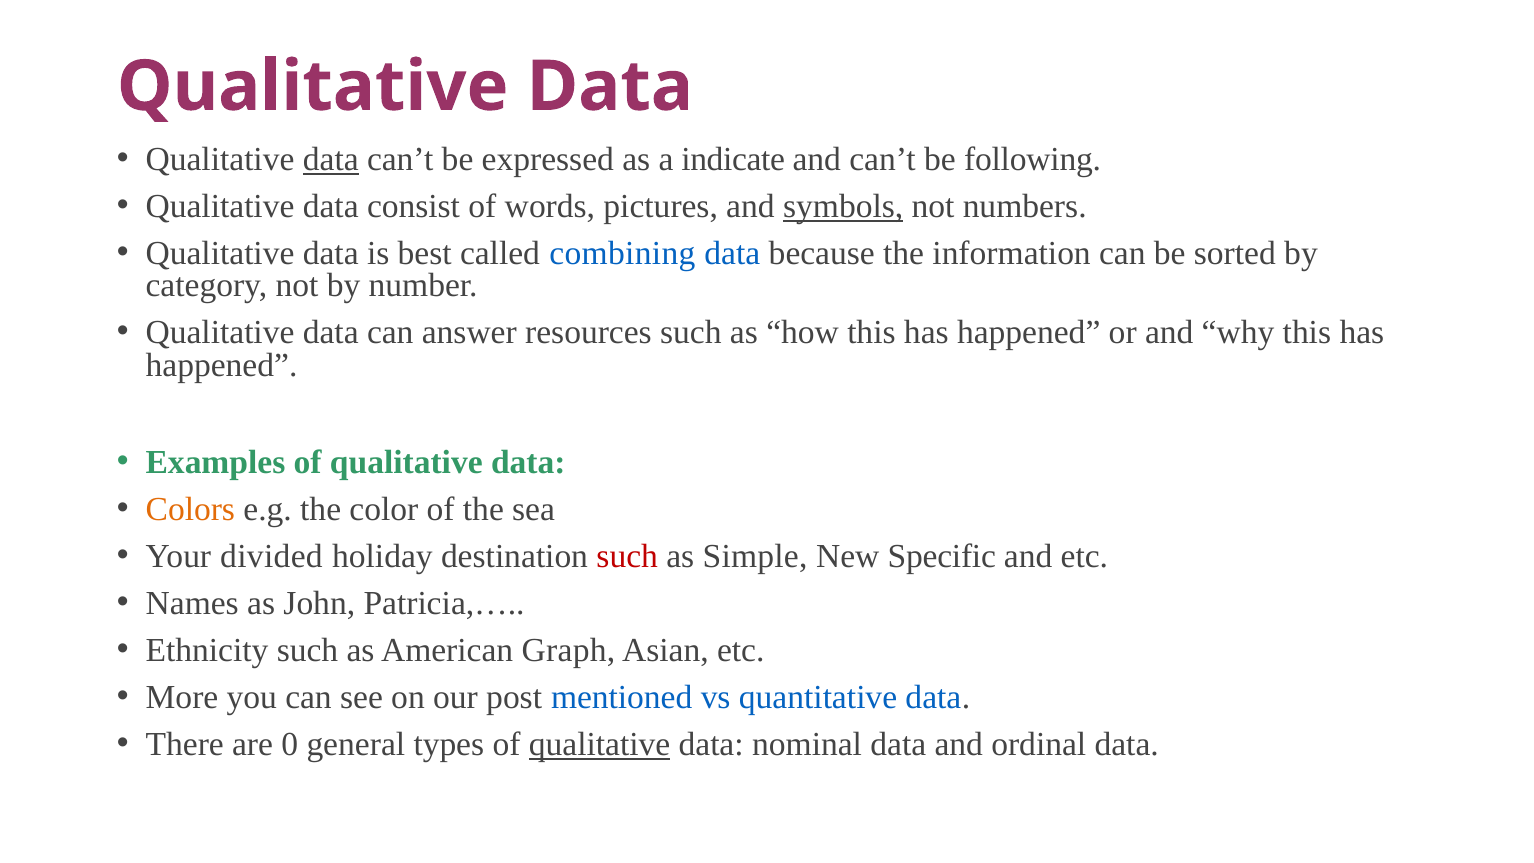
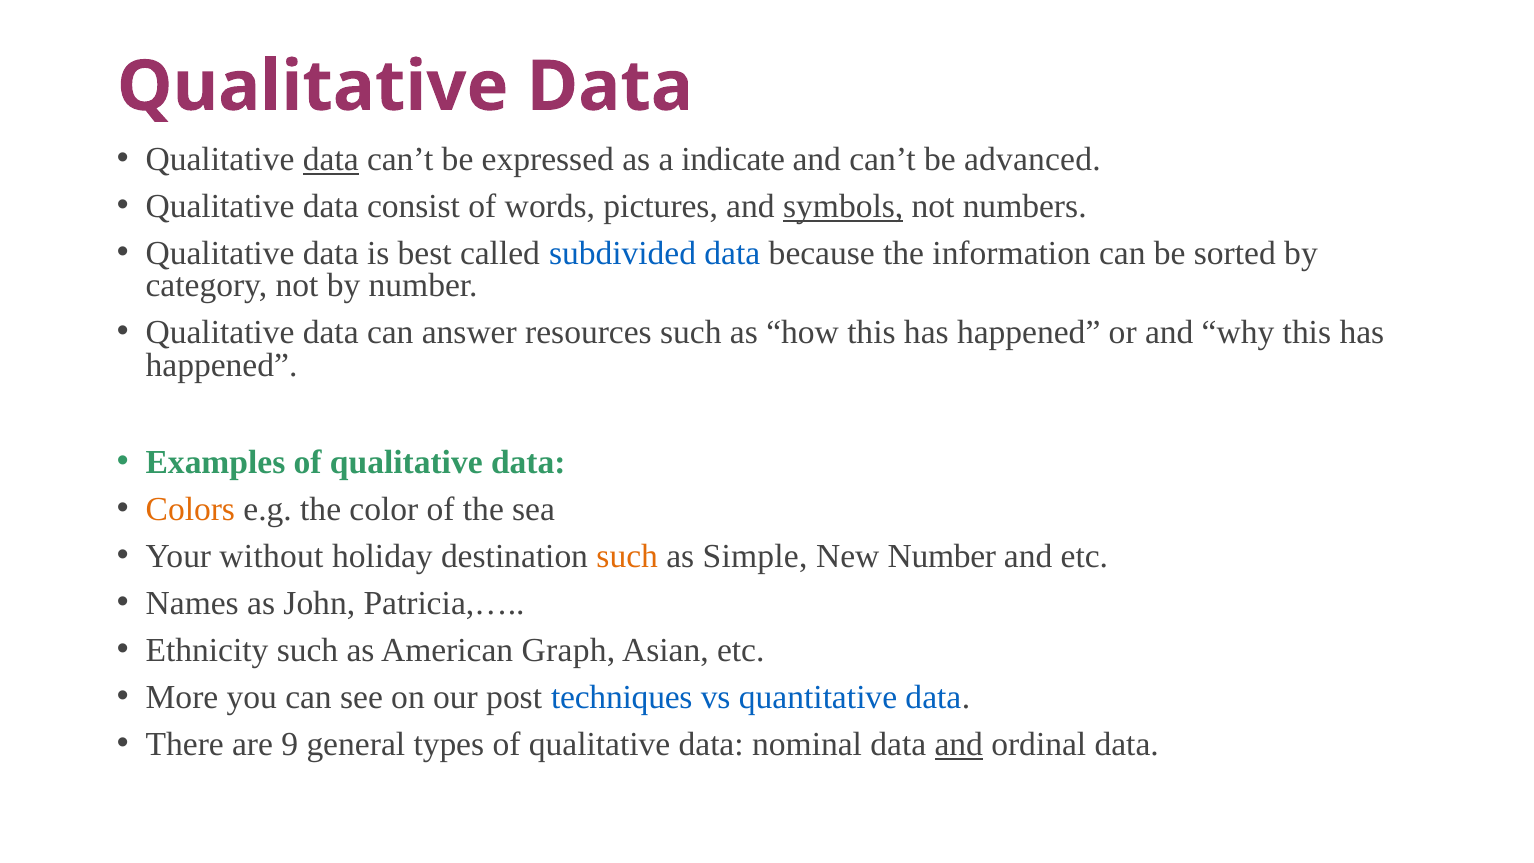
following: following -> advanced
combining: combining -> subdivided
divided: divided -> without
such at (627, 557) colour: red -> orange
New Specific: Specific -> Number
mentioned: mentioned -> techniques
0: 0 -> 9
qualitative at (600, 745) underline: present -> none
and at (959, 745) underline: none -> present
